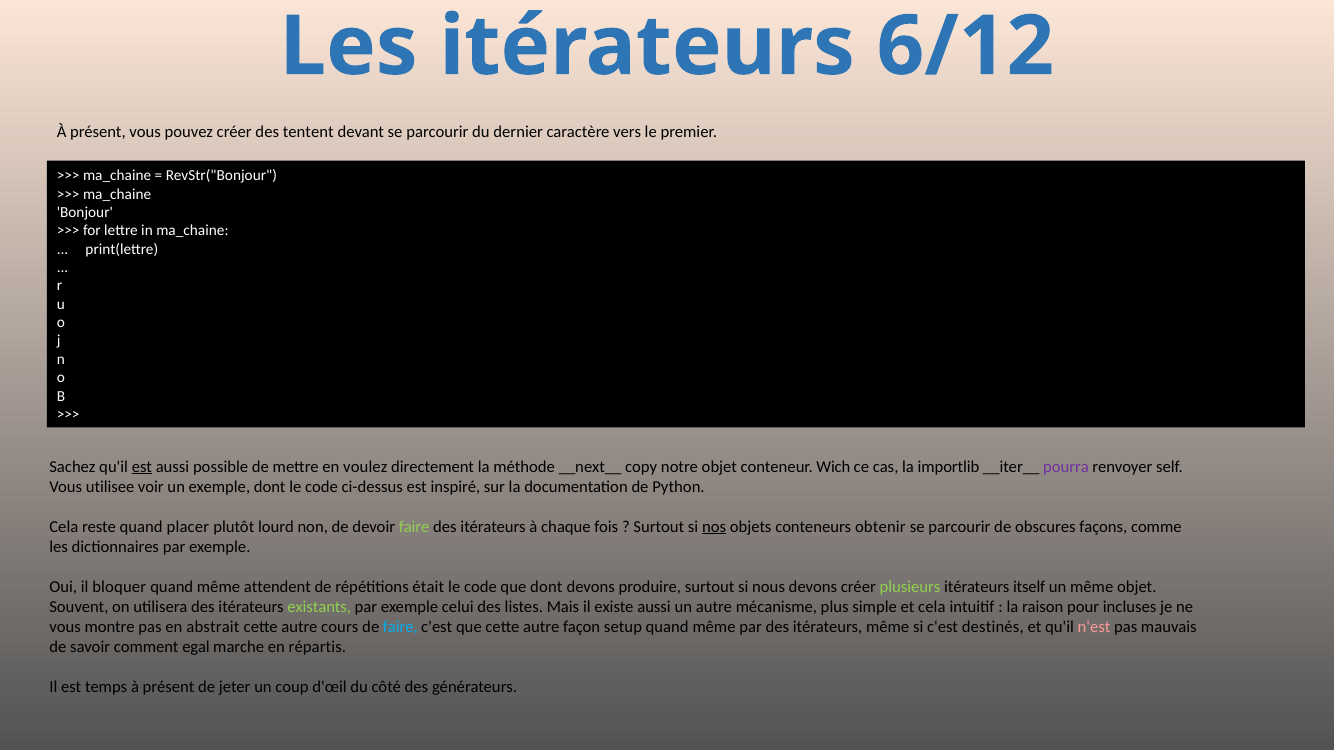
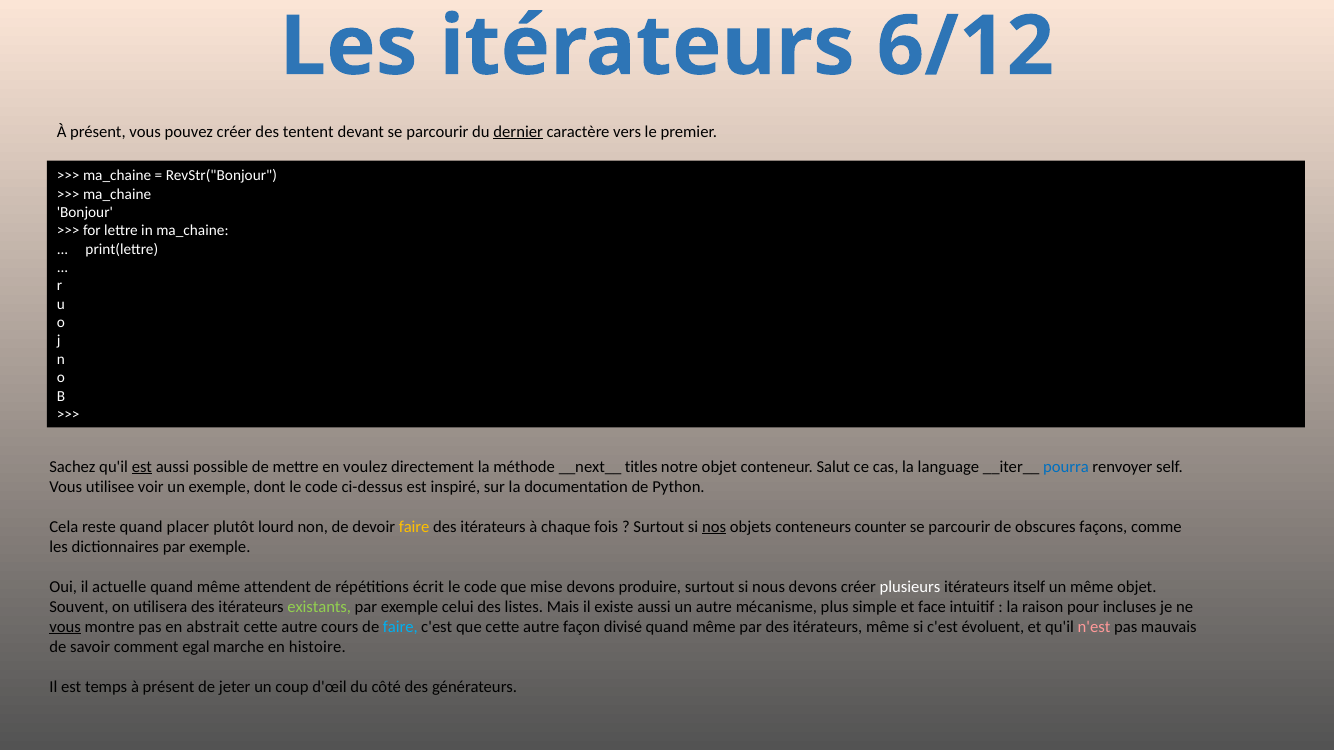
dernier underline: none -> present
copy: copy -> titles
Wich: Wich -> Salut
importlib: importlib -> language
pourra colour: purple -> blue
faire at (414, 527) colour: light green -> yellow
obtenir: obtenir -> counter
bloquer: bloquer -> actuelle
était: était -> écrit
que dont: dont -> mise
plusieurs colour: light green -> white
et cela: cela -> face
vous at (65, 627) underline: none -> present
setup: setup -> divisé
destinés: destinés -> évoluent
répartis: répartis -> histoire
